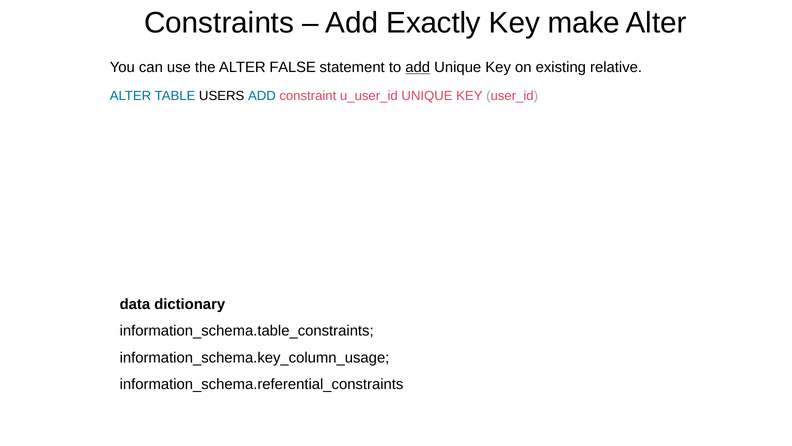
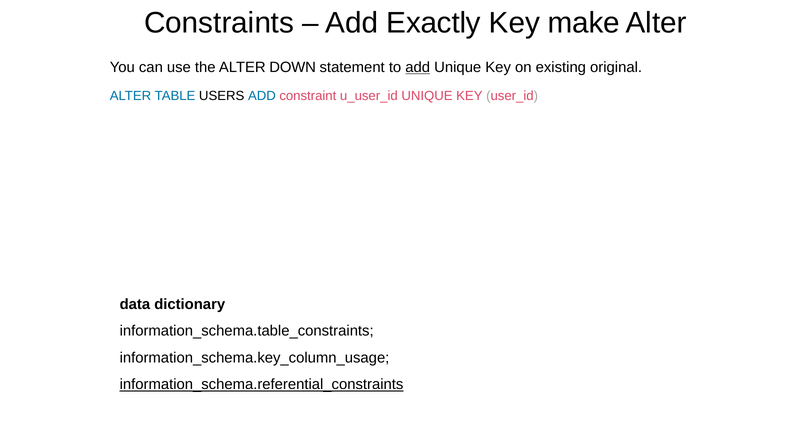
FALSE: FALSE -> DOWN
relative: relative -> original
information_schema.referential_constraints underline: none -> present
